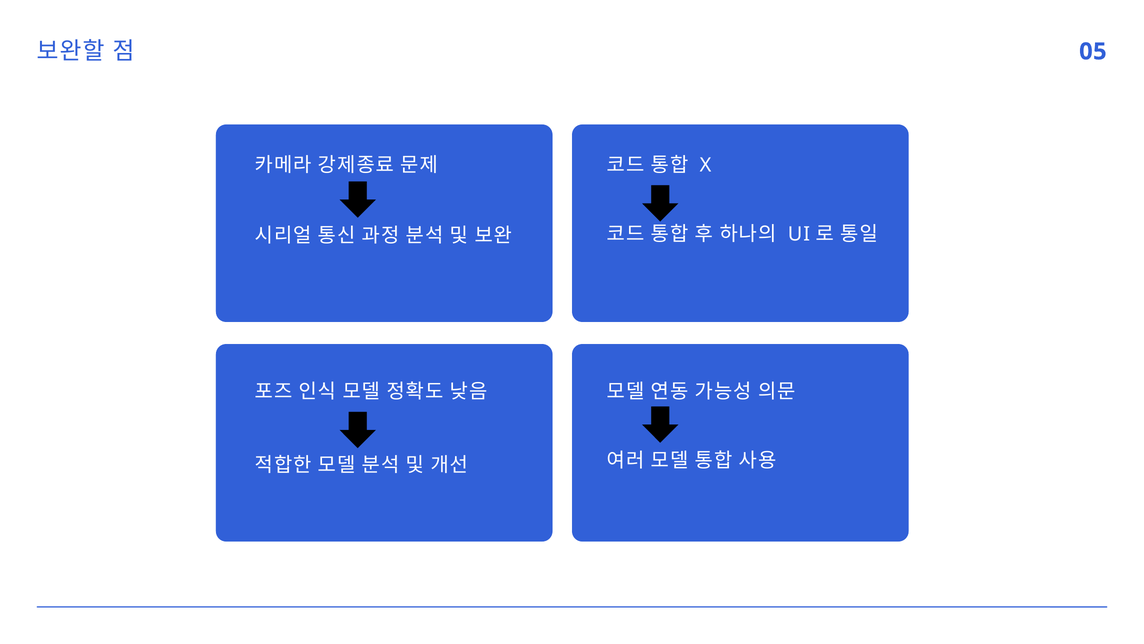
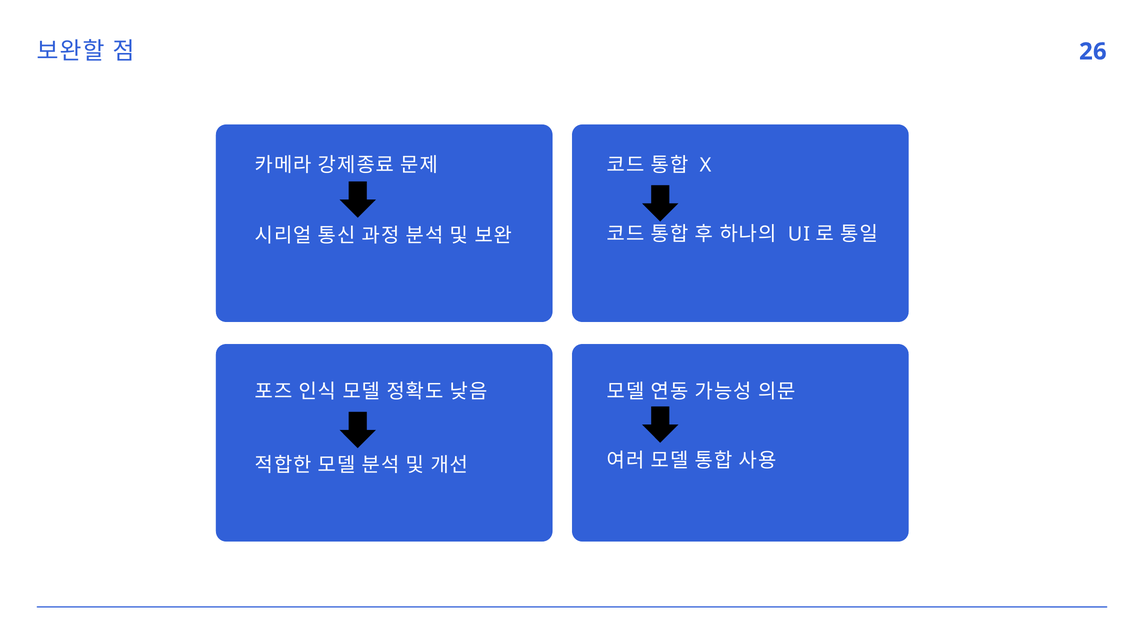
05: 05 -> 26
